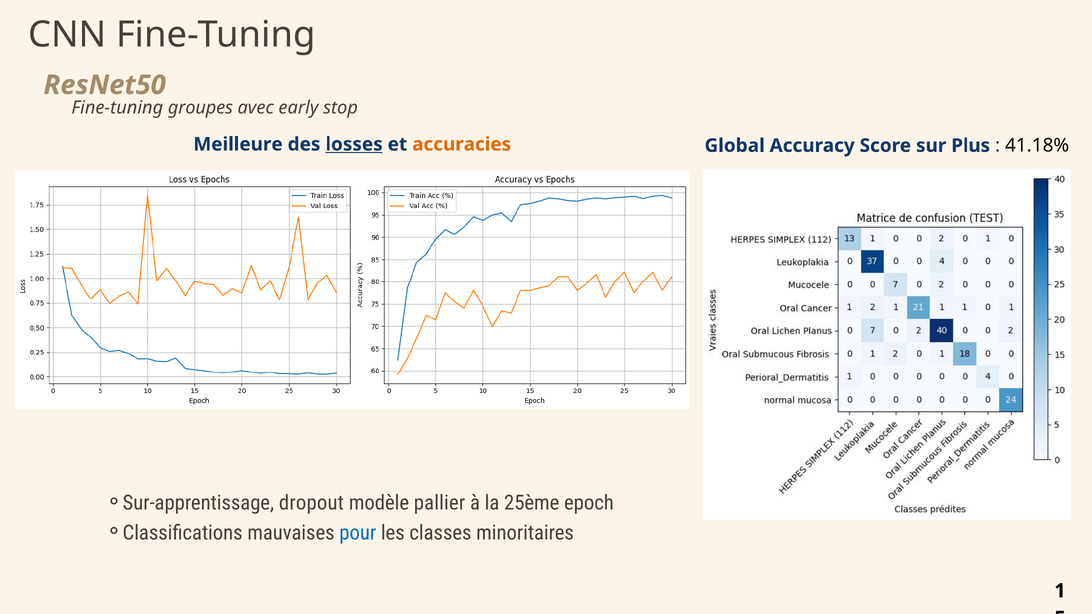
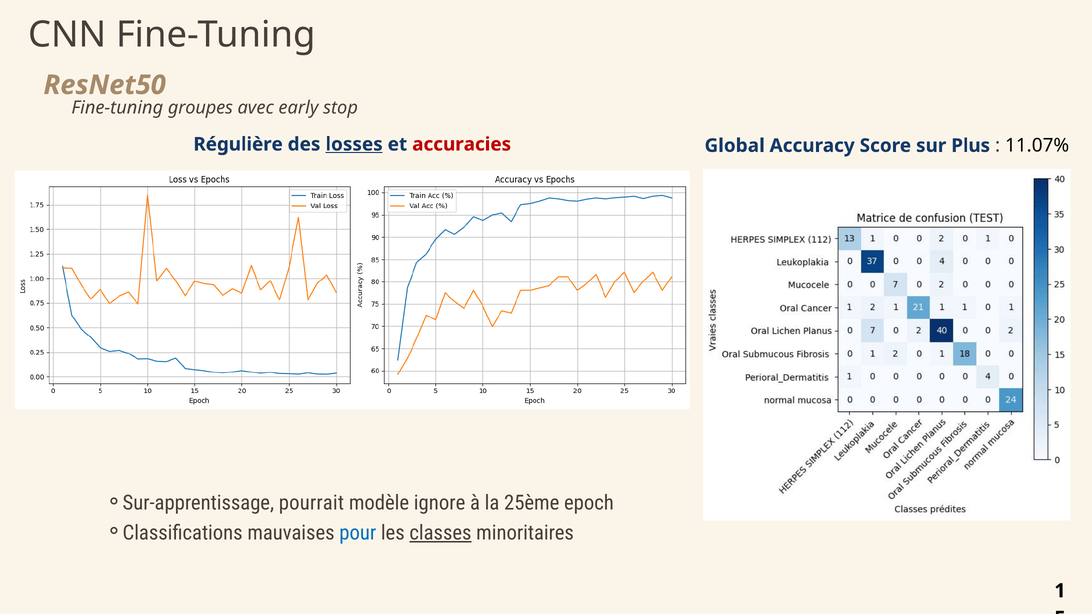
Meilleure: Meilleure -> Régulière
accuracies colour: orange -> red
41.18%: 41.18% -> 11.07%
dropout: dropout -> pourrait
pallier: pallier -> ignore
classes underline: none -> present
